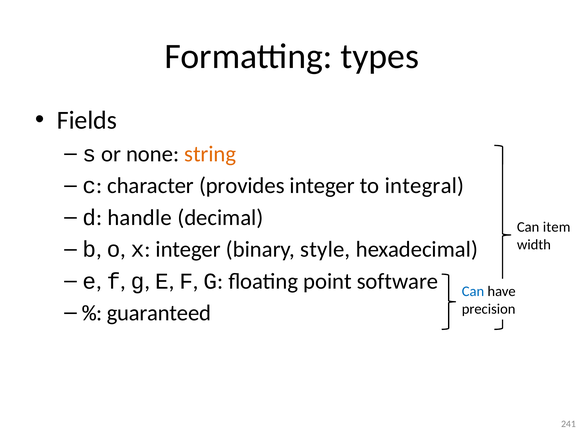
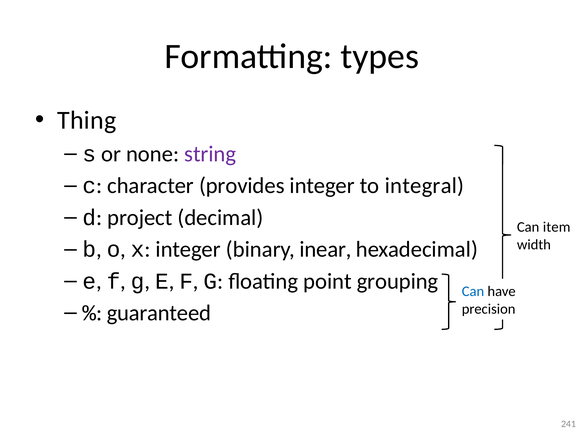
Fields: Fields -> Thing
string colour: orange -> purple
handle: handle -> project
style: style -> inear
software: software -> grouping
